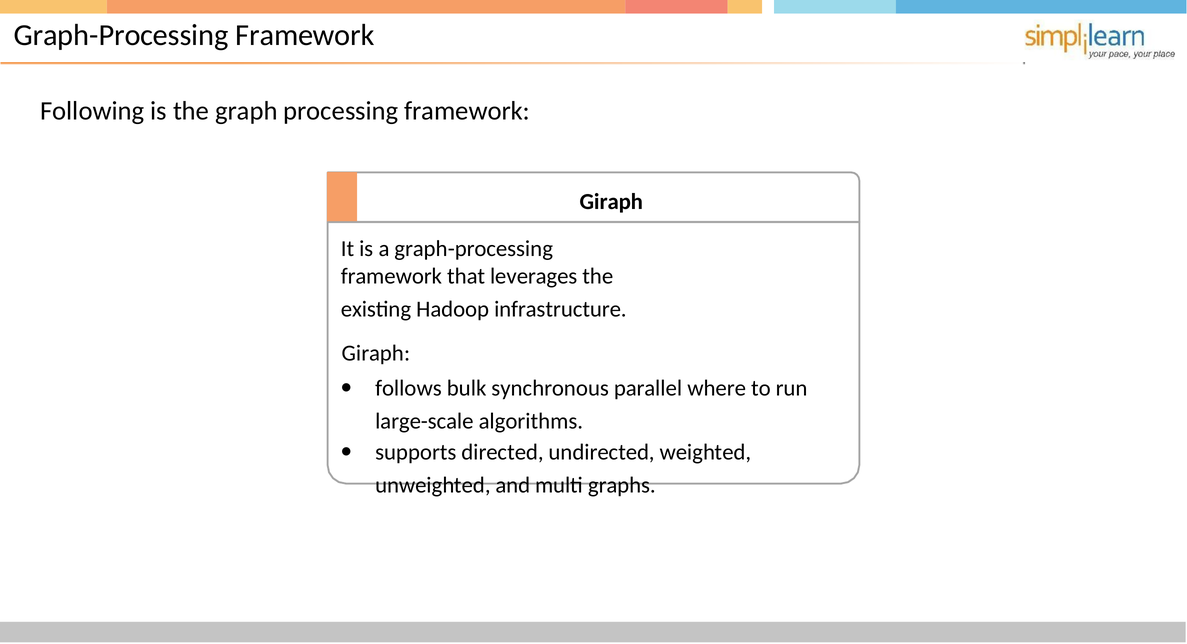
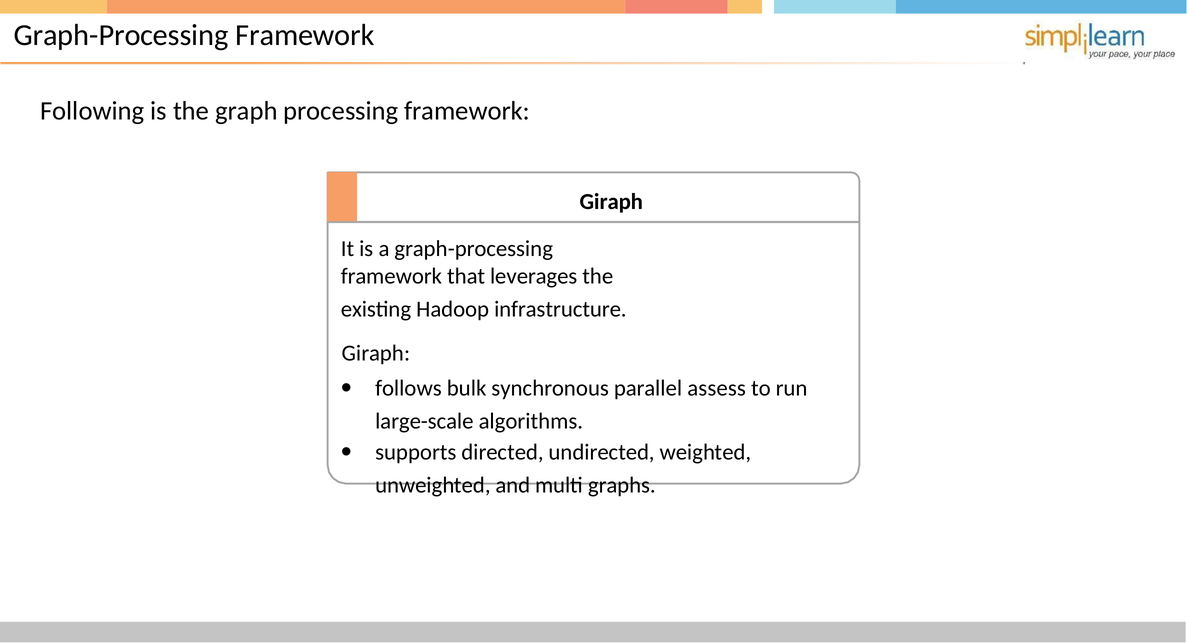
where: where -> assess
